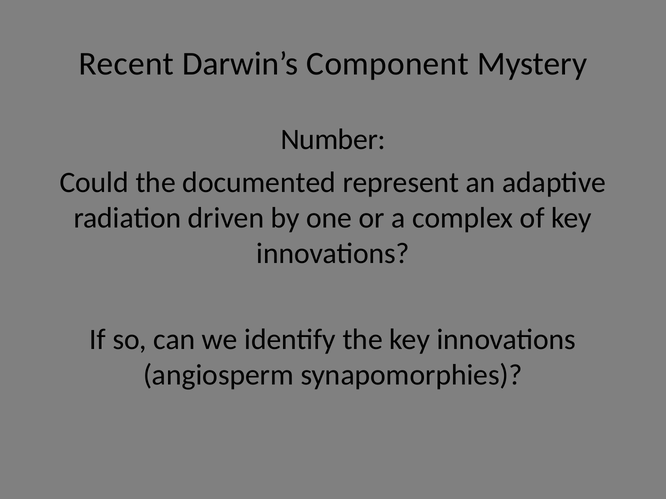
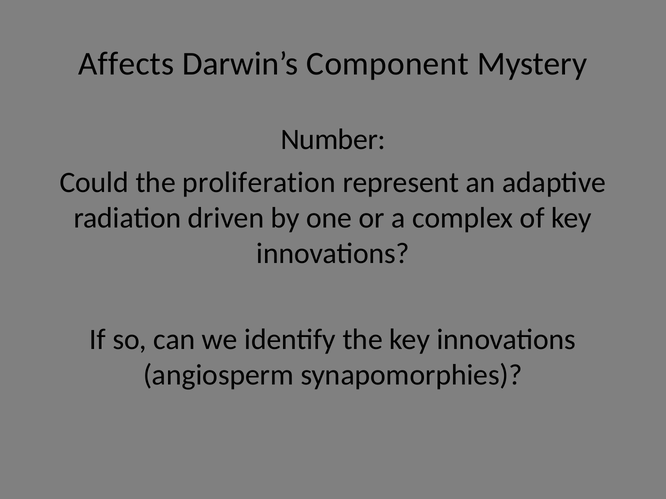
Recent: Recent -> Affects
documented: documented -> proliferation
